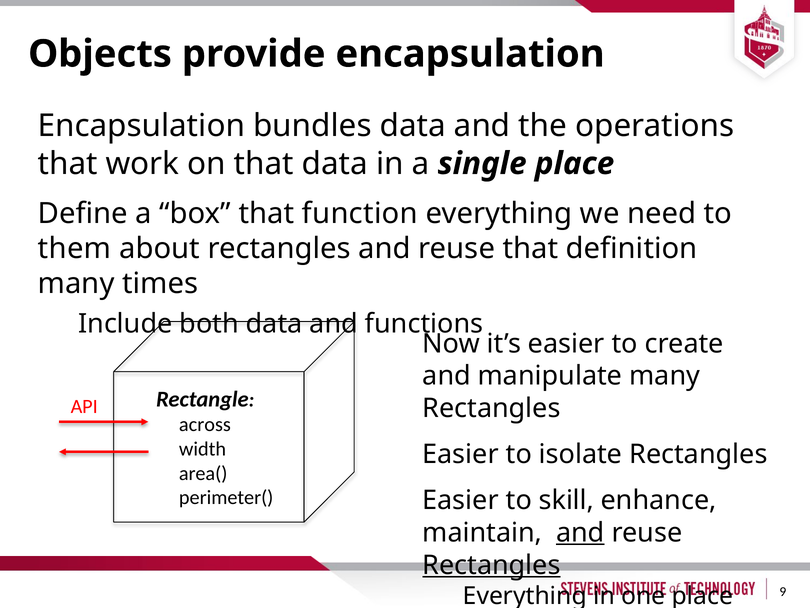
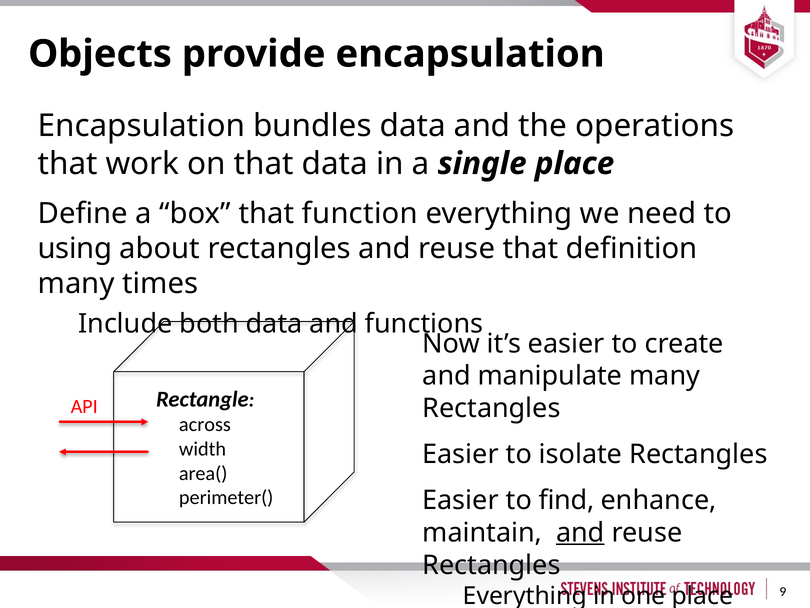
them: them -> using
skill: skill -> find
Rectangles at (491, 565) underline: present -> none
